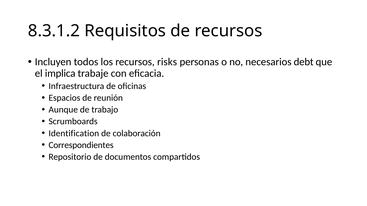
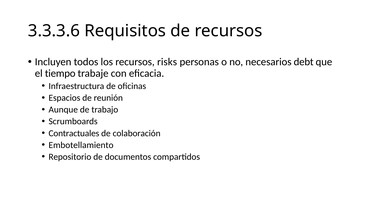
8.3.1.2: 8.3.1.2 -> 3.3.3.6
implica: implica -> tiempo
Identification: Identification -> Contractuales
Correspondientes: Correspondientes -> Embotellamiento
